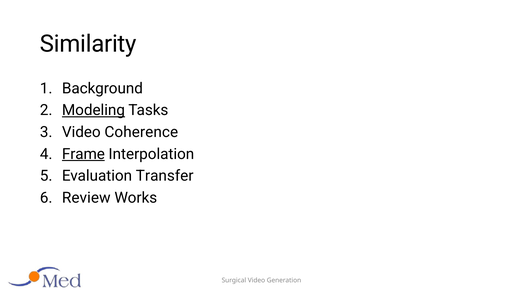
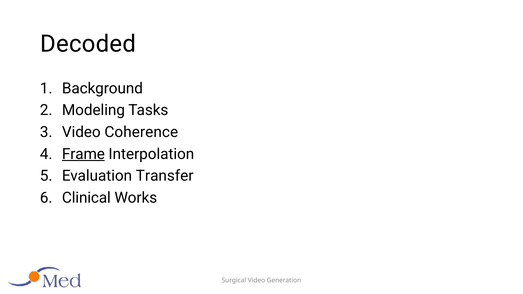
Similarity: Similarity -> Decoded
Modeling underline: present -> none
Review: Review -> Clinical
